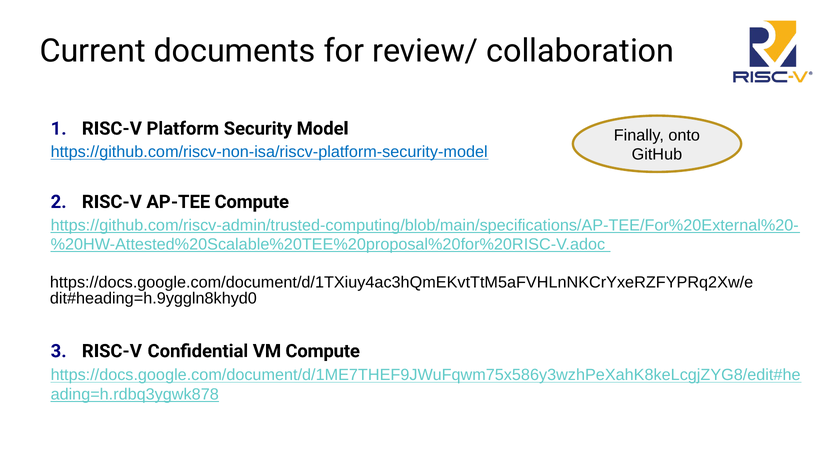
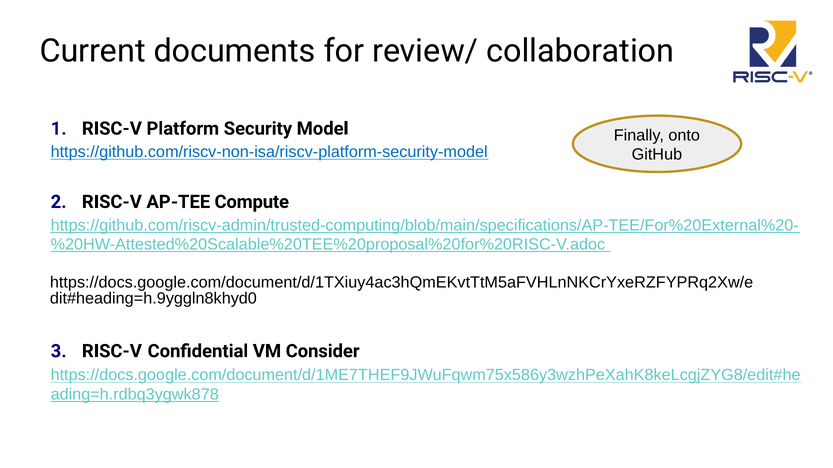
VM Compute: Compute -> Consider
